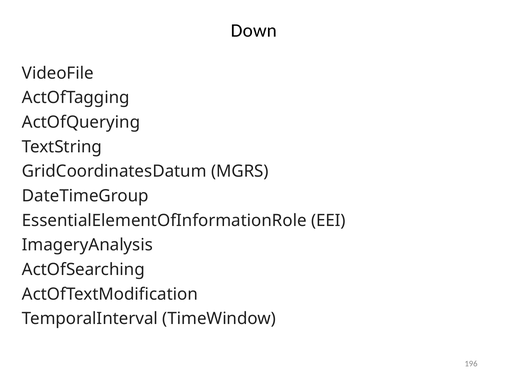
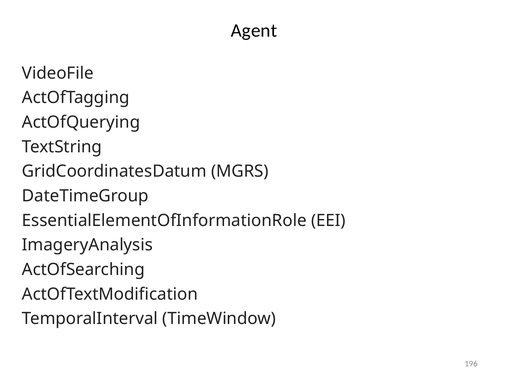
Down: Down -> Agent
